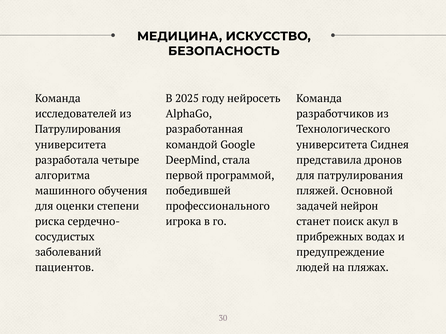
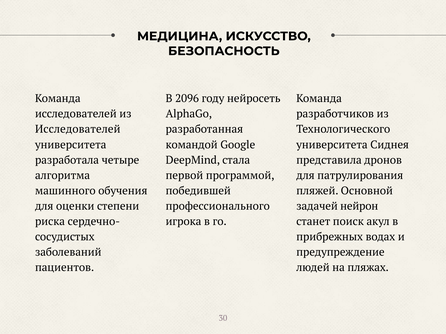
2025: 2025 -> 2096
Патрулирования at (78, 130): Патрулирования -> Исследователей
